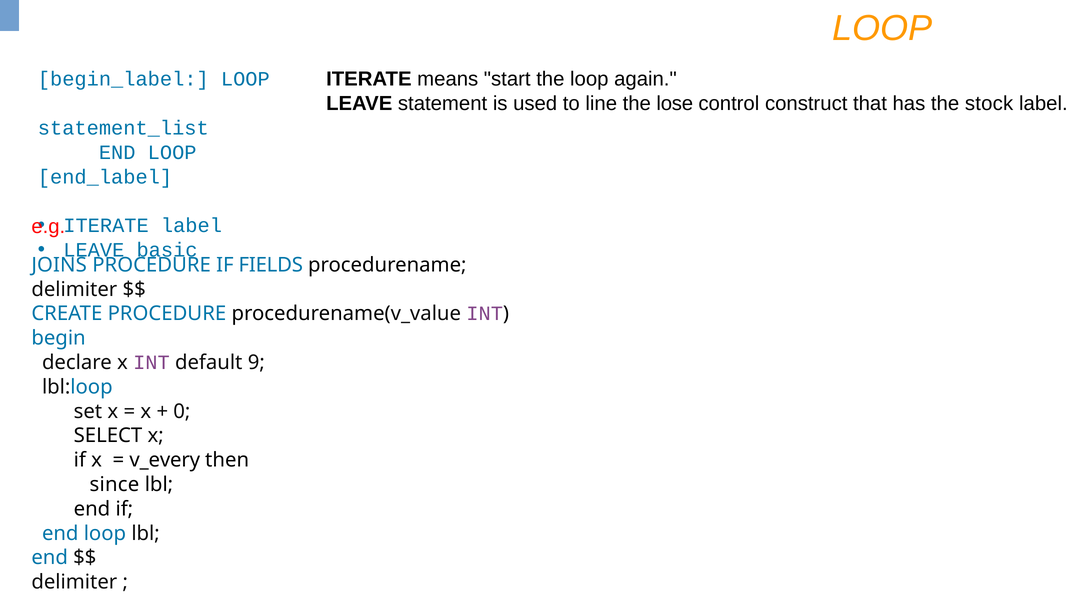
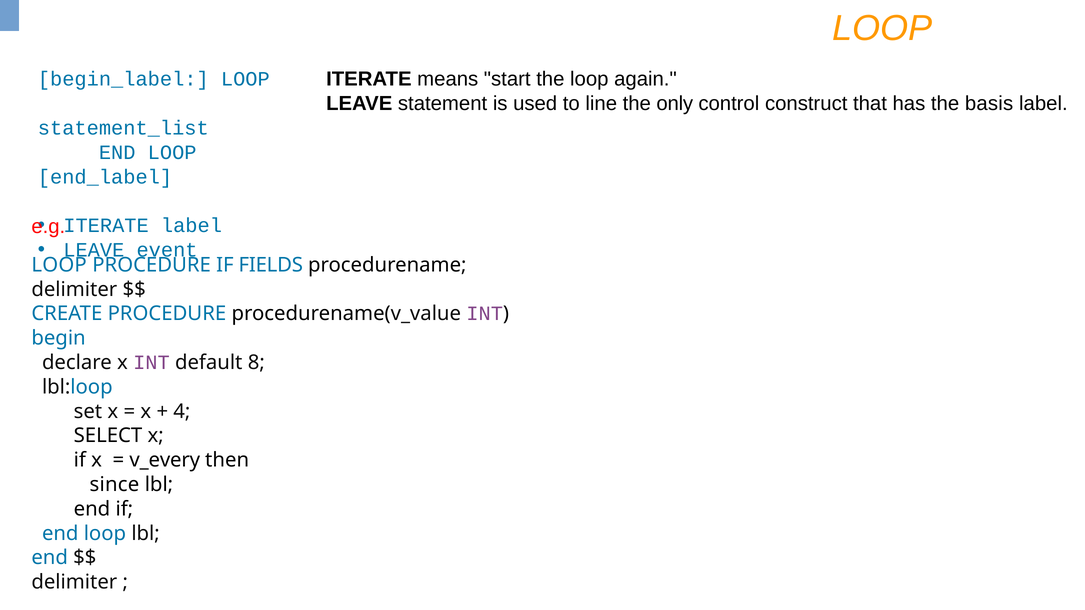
lose: lose -> only
stock: stock -> basis
basic: basic -> event
JOINS at (59, 265): JOINS -> LOOP
9: 9 -> 8
0: 0 -> 4
